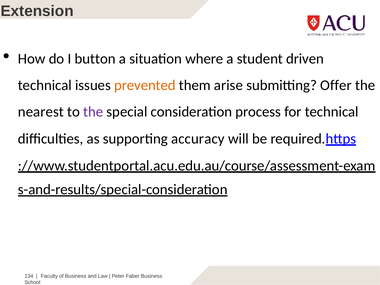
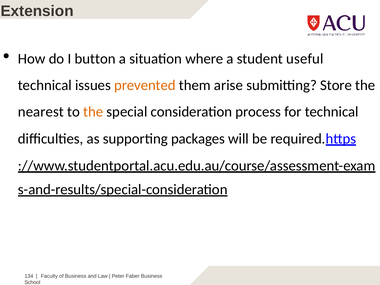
driven: driven -> useful
Offer: Offer -> Store
the at (93, 112) colour: purple -> orange
accuracy: accuracy -> packages
